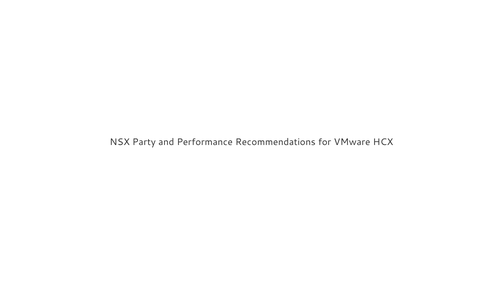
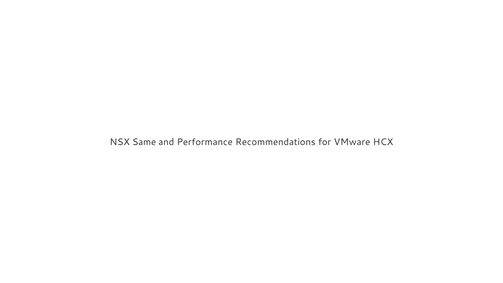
Party: Party -> Same
